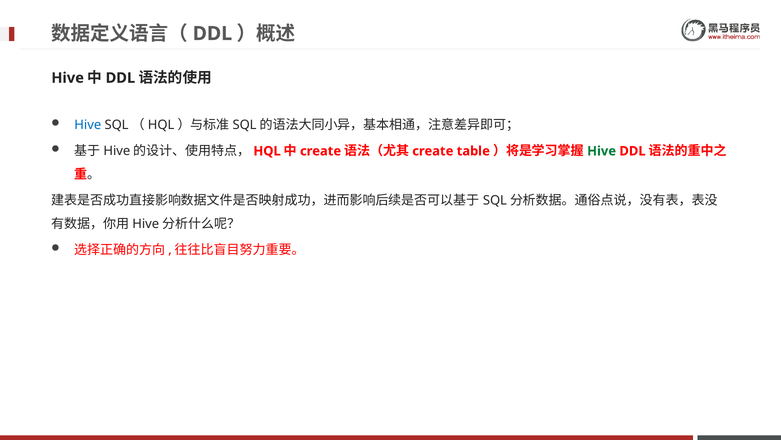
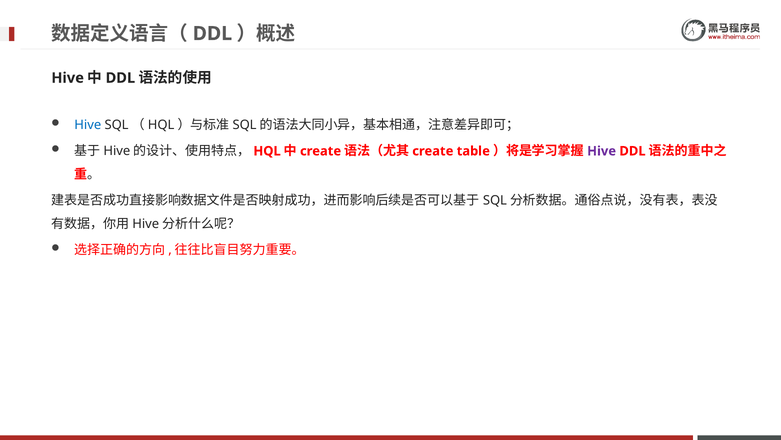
Hive at (602, 151) colour: green -> purple
